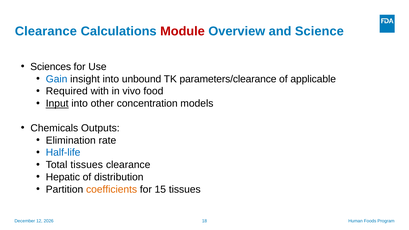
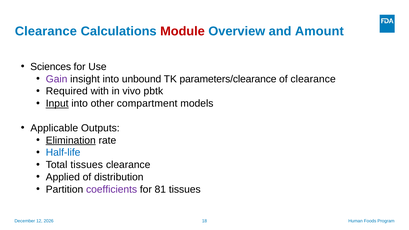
Science: Science -> Amount
Gain colour: blue -> purple
of applicable: applicable -> clearance
food: food -> pbtk
concentration: concentration -> compartment
Chemicals: Chemicals -> Applicable
Elimination underline: none -> present
Hepatic: Hepatic -> Applied
coefficients colour: orange -> purple
15: 15 -> 81
